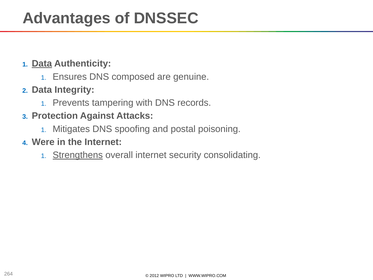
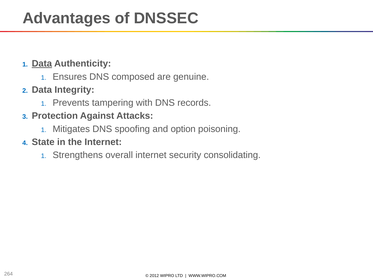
postal: postal -> option
Were: Were -> State
Strengthens underline: present -> none
